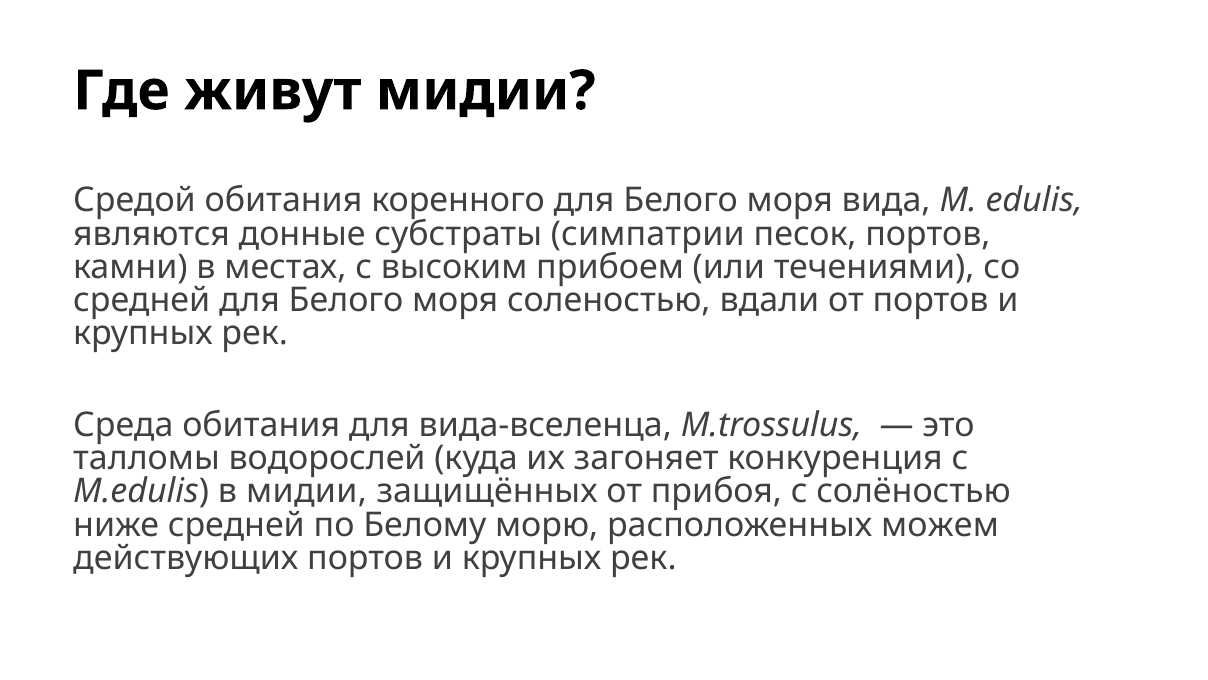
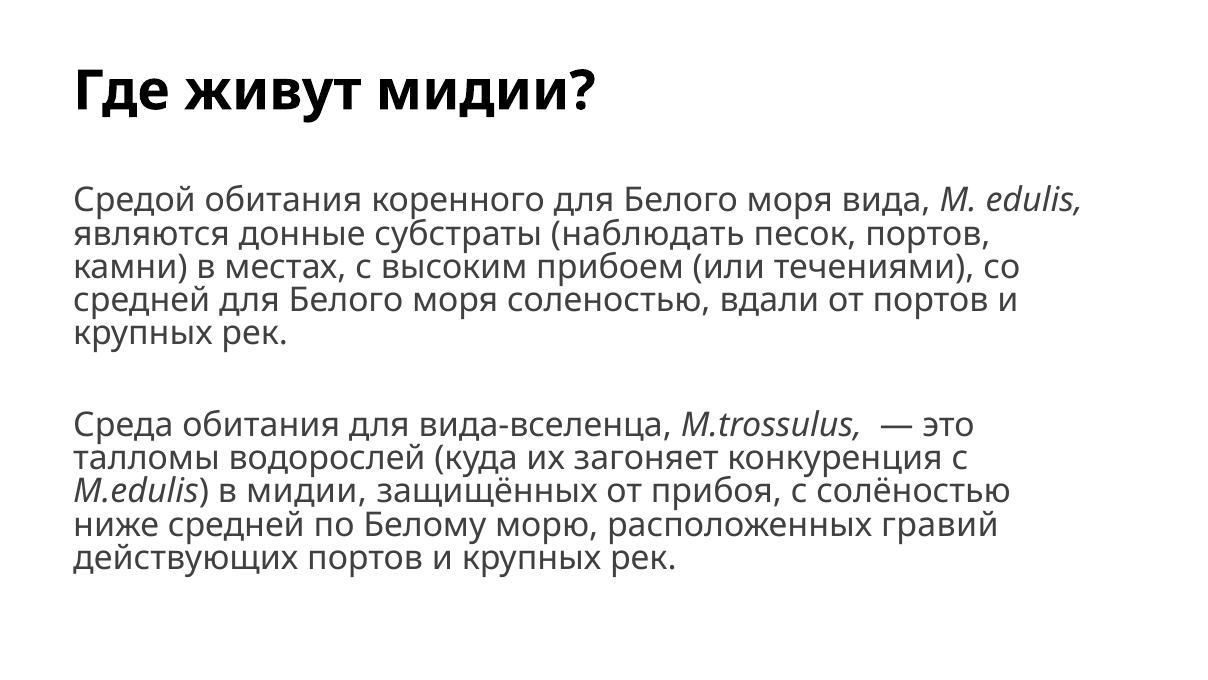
симпатрии: симпатрии -> наблюдать
можем: можем -> гравий
